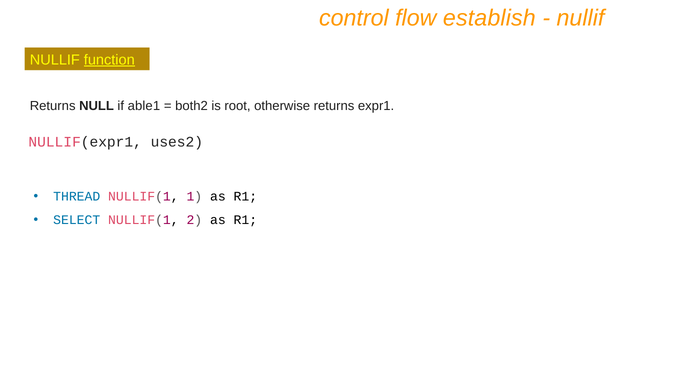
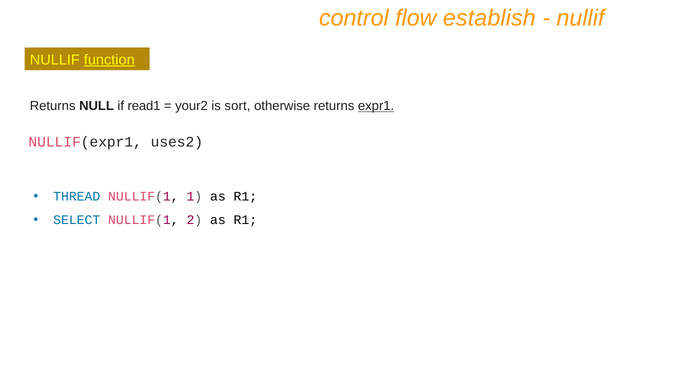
able1: able1 -> read1
both2: both2 -> your2
root: root -> sort
expr1 underline: none -> present
